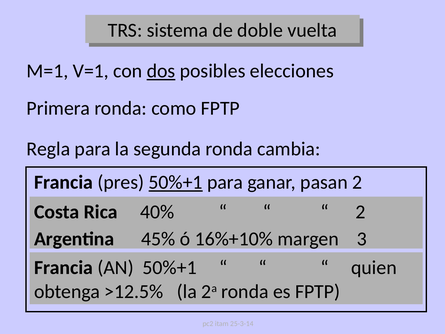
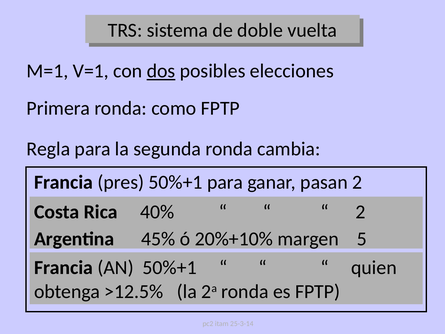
50%+1 at (176, 182) underline: present -> none
16%+10%: 16%+10% -> 20%+10%
3: 3 -> 5
